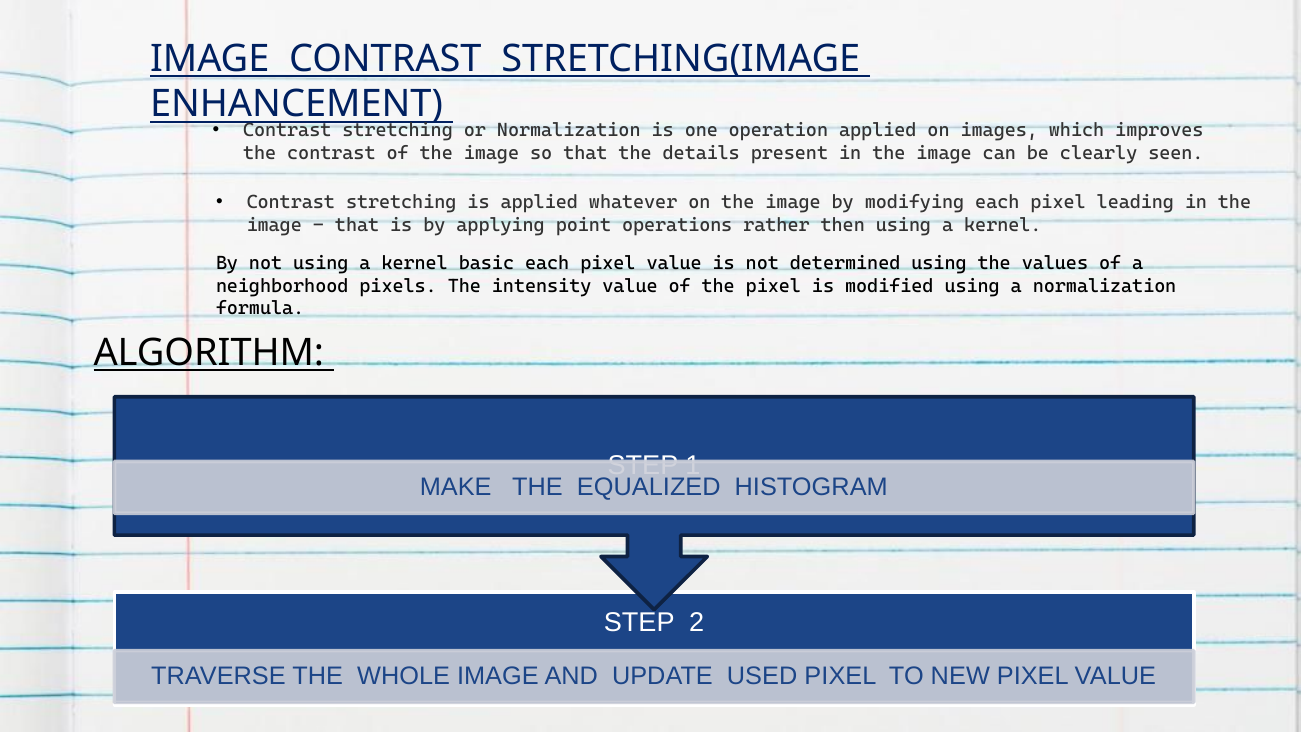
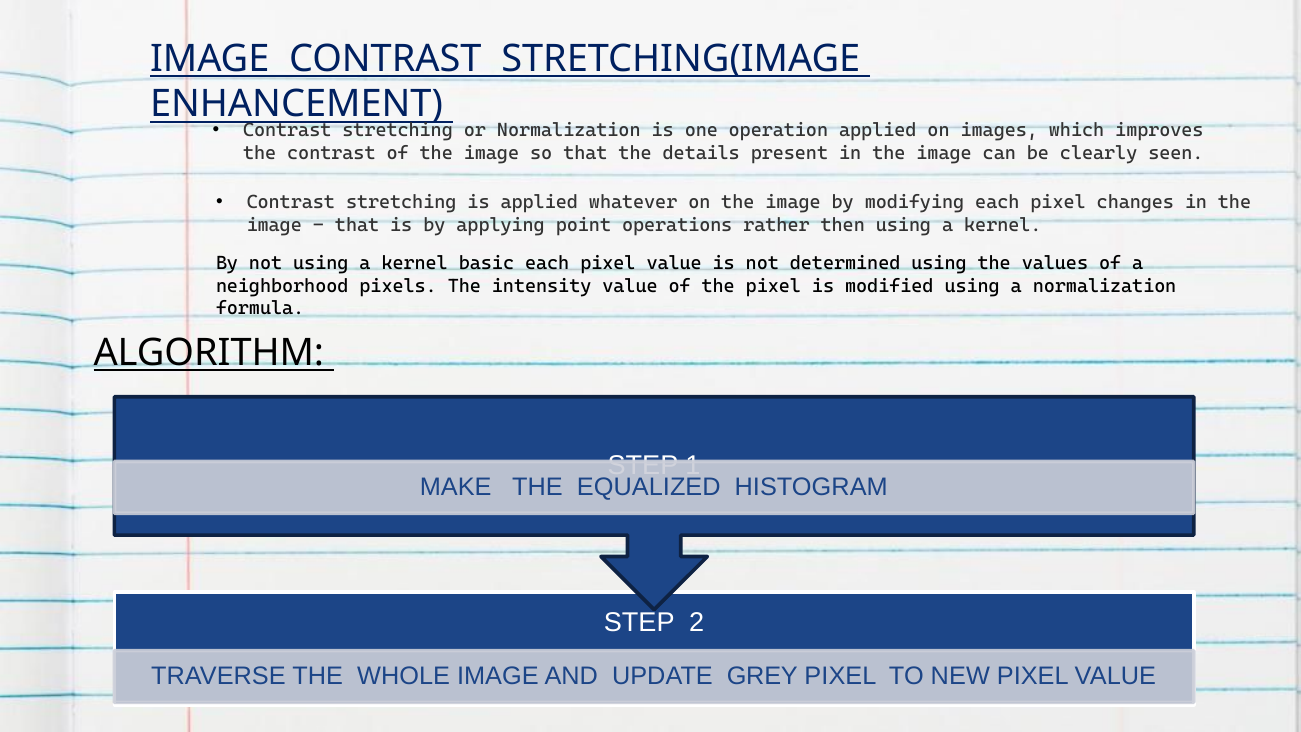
leading: leading -> changes
USED: USED -> GREY
